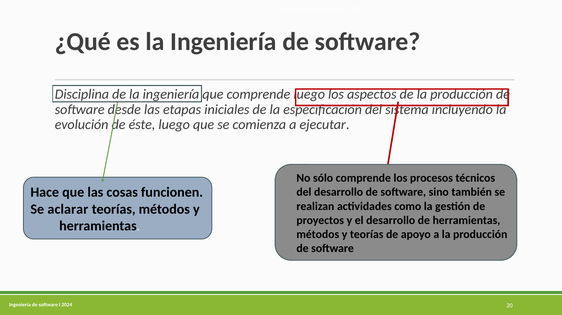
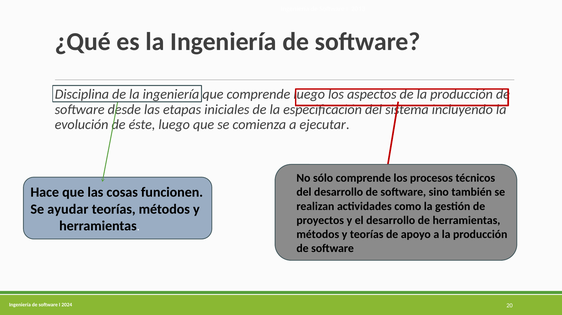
aclarar: aclarar -> ayudar
